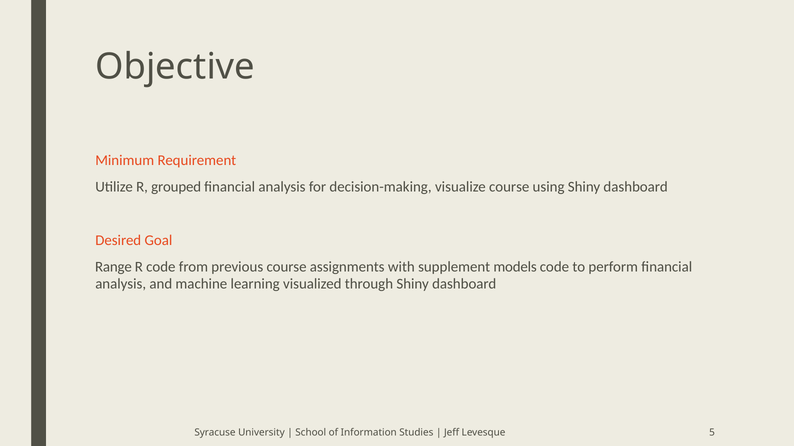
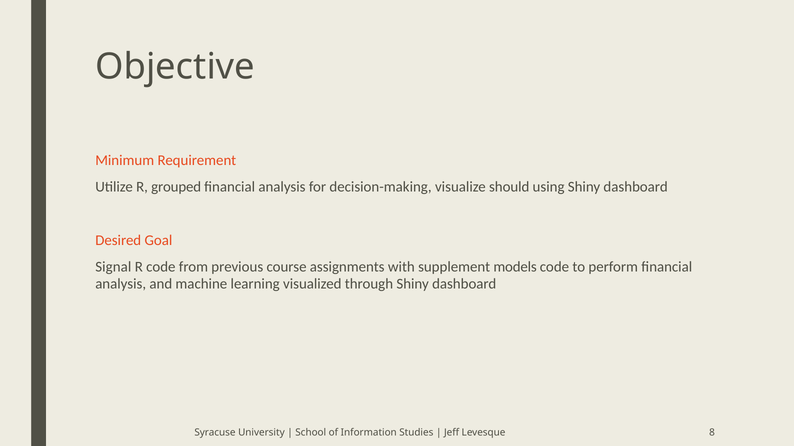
visualize course: course -> should
Range: Range -> Signal
5: 5 -> 8
